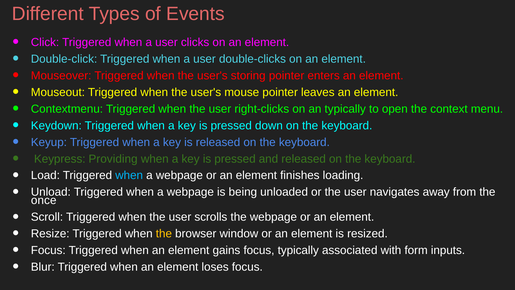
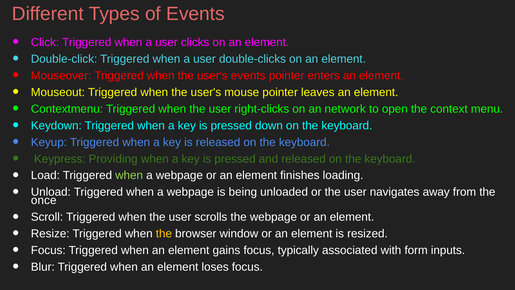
user's storing: storing -> events
an typically: typically -> network
when at (129, 175) colour: light blue -> light green
